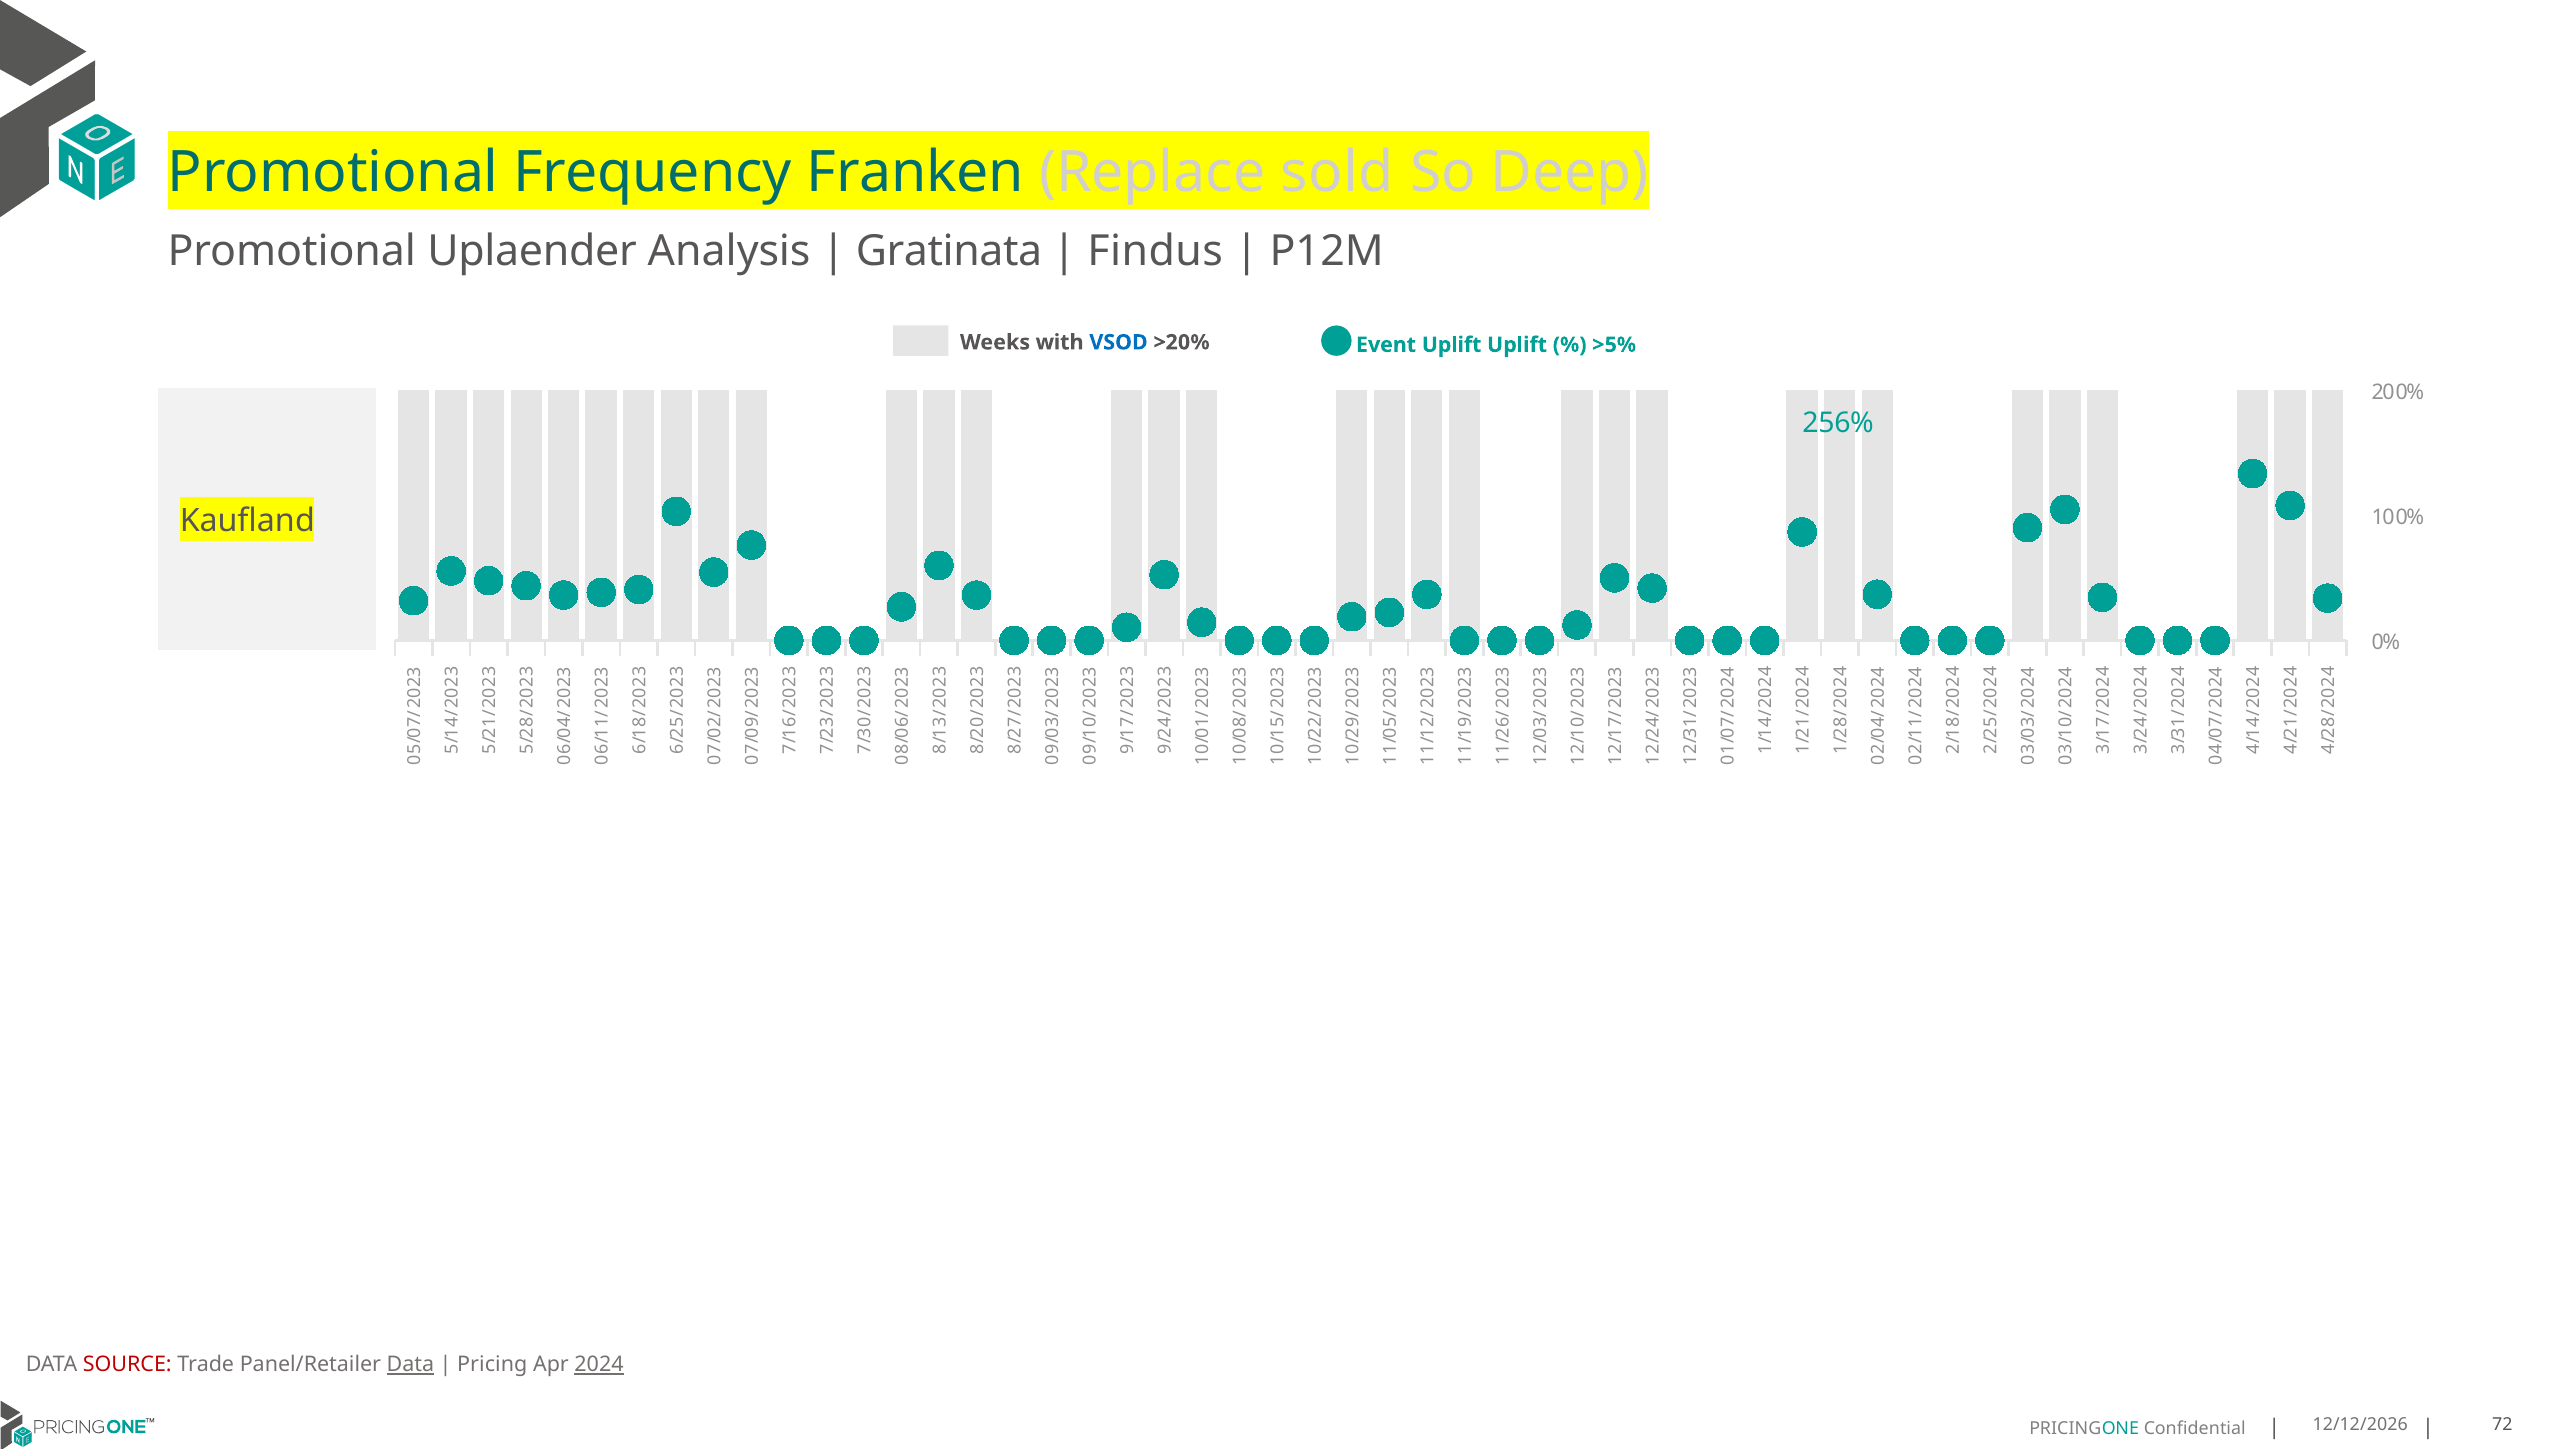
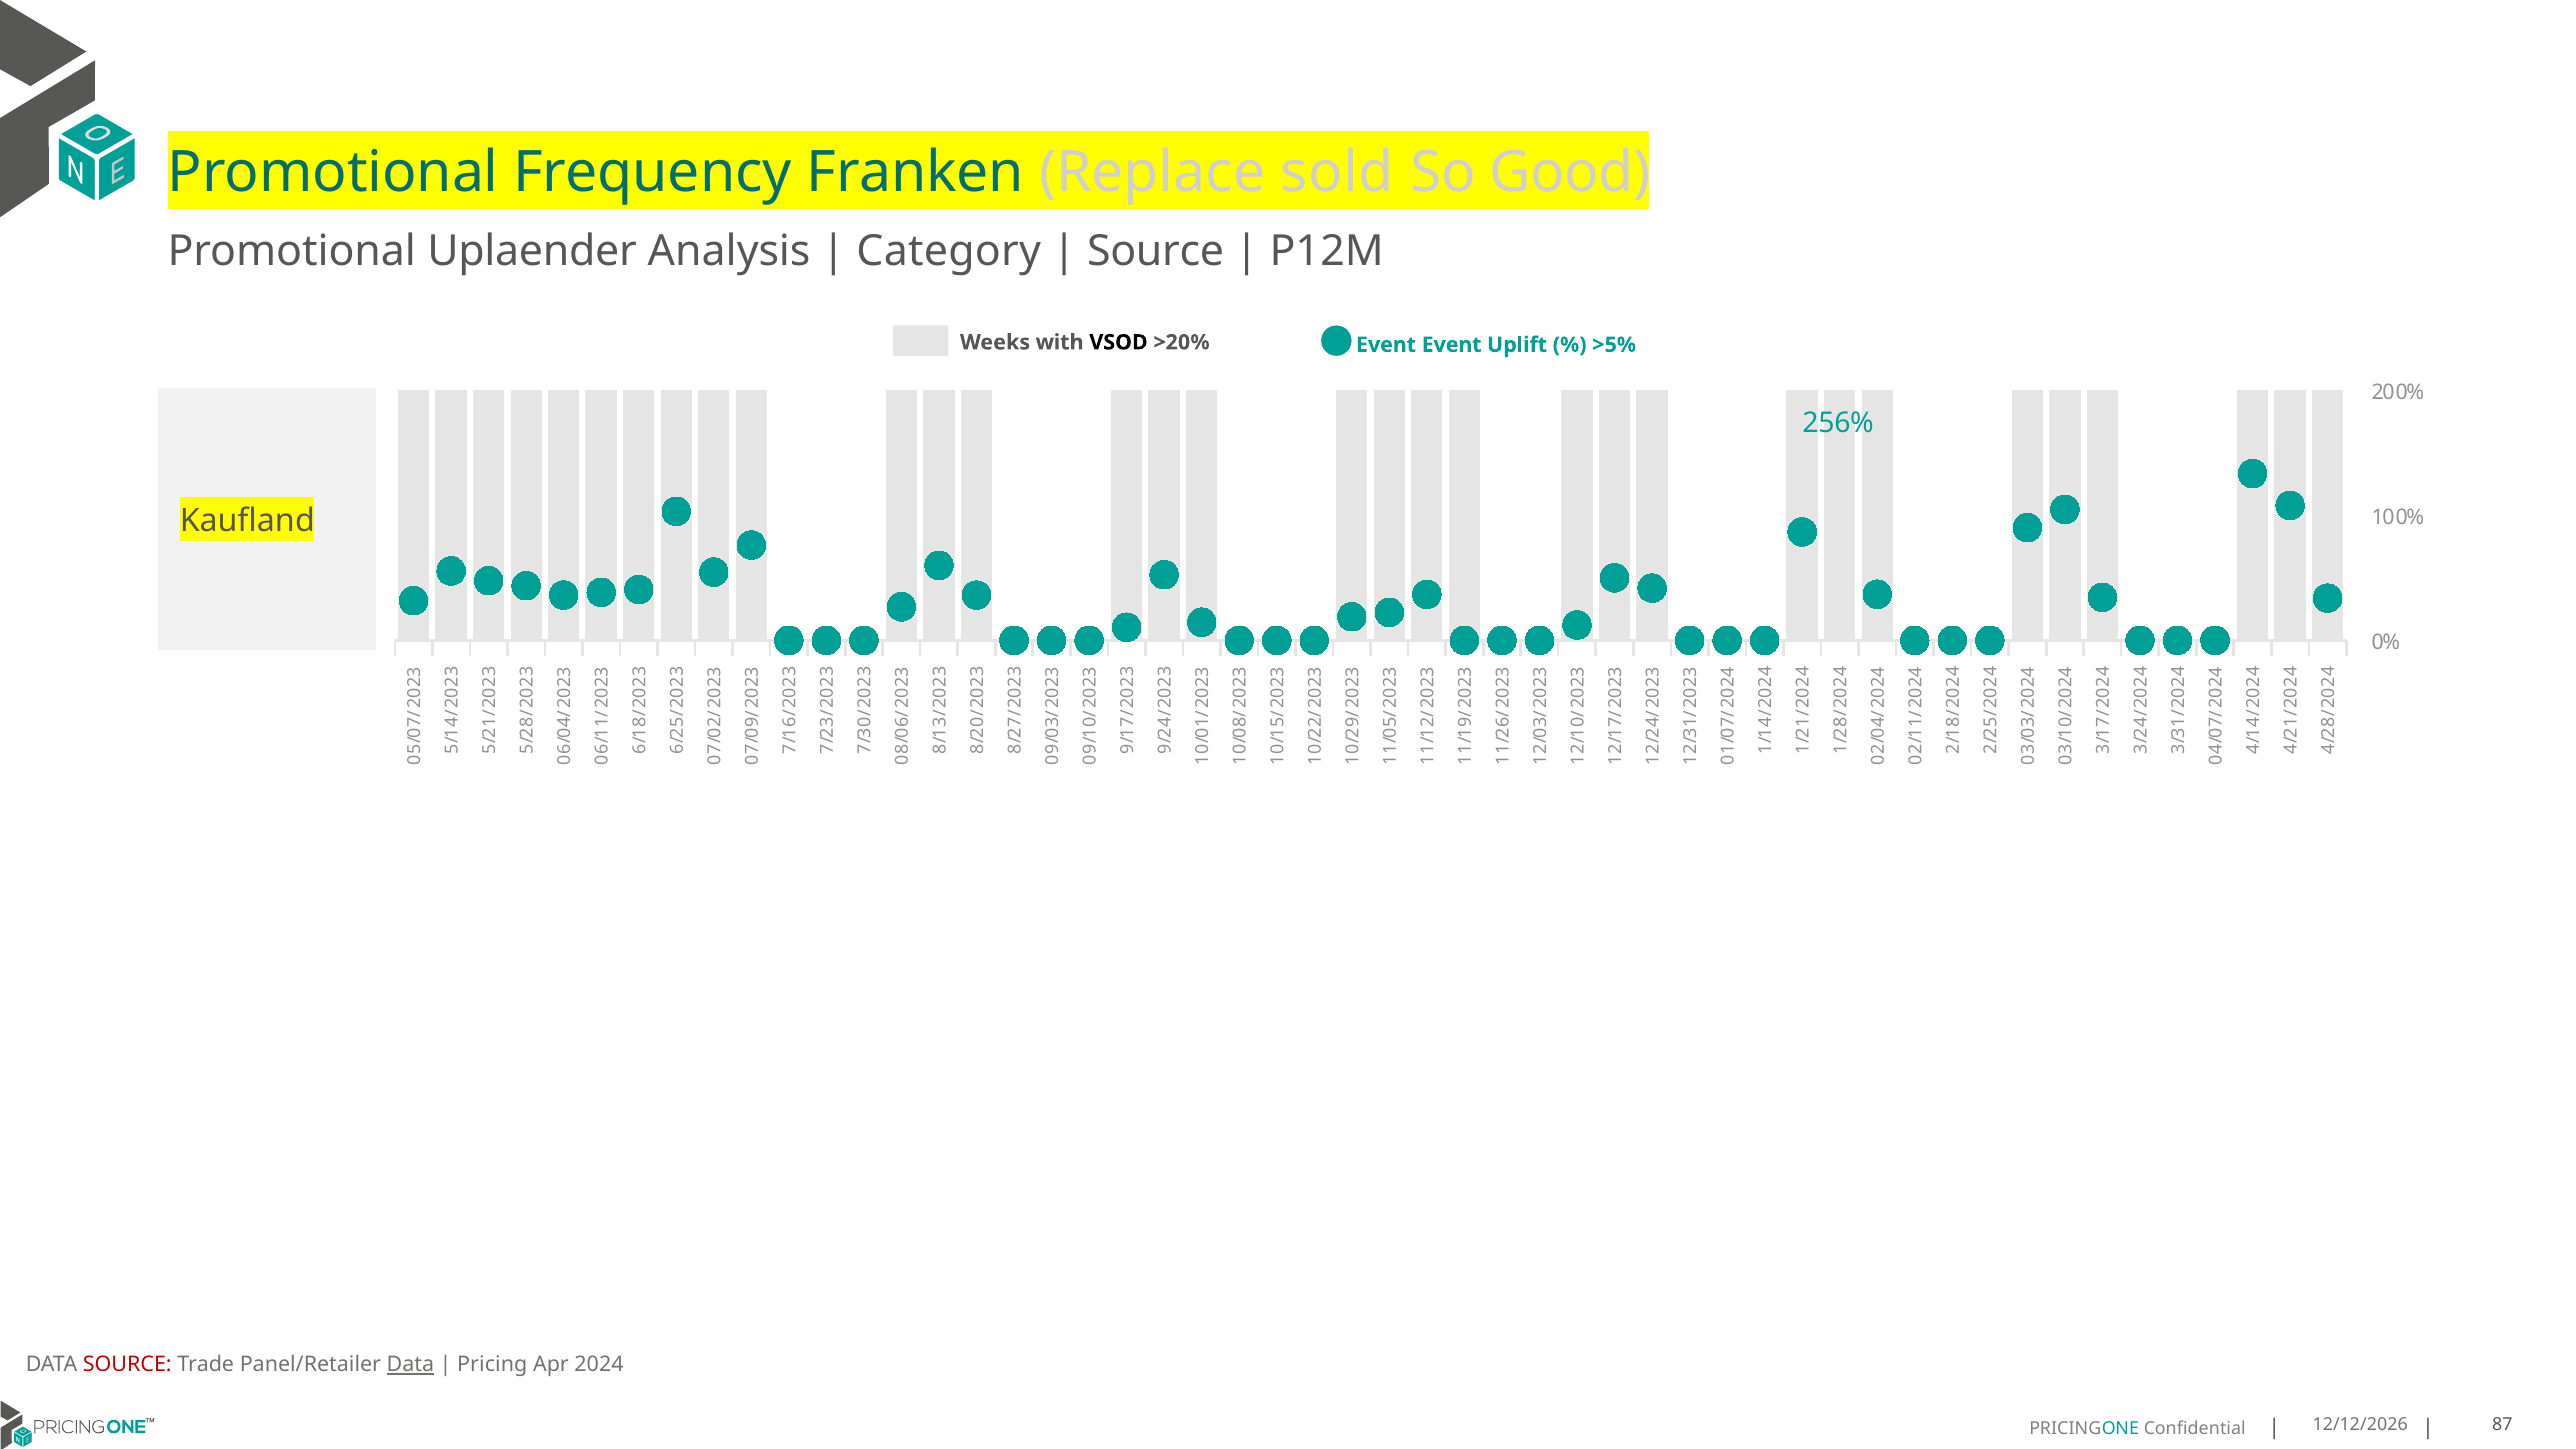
Deep: Deep -> Good
Gratinata: Gratinata -> Category
Findus at (1155, 251): Findus -> Source
VSOD colour: blue -> black
Event Uplift: Uplift -> Event
2024 underline: present -> none
72: 72 -> 87
